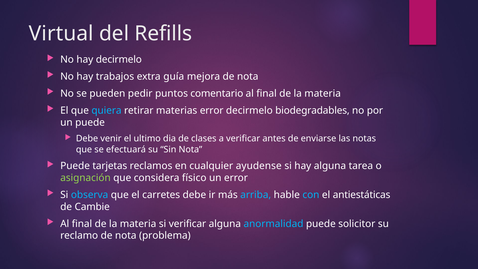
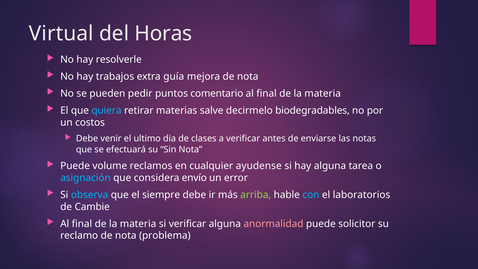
Refills: Refills -> Horas
hay decirmelo: decirmelo -> resolverle
materias error: error -> salve
un puede: puede -> costos
tarjetas: tarjetas -> volume
asignación colour: light green -> light blue
físico: físico -> envío
carretes: carretes -> siempre
arriba colour: light blue -> light green
antiestáticas: antiestáticas -> laboratorios
anormalidad colour: light blue -> pink
